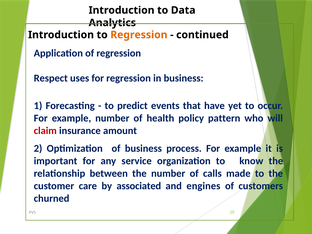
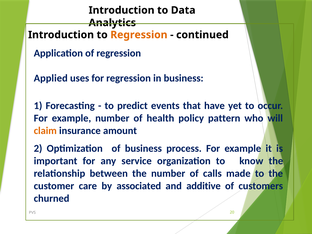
Respect: Respect -> Applied
claim colour: red -> orange
engines: engines -> additive
